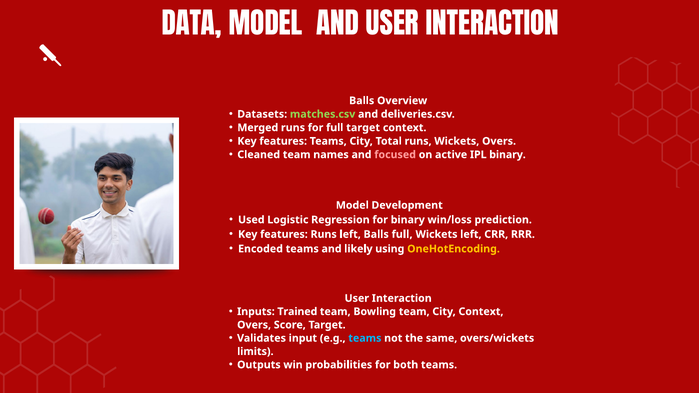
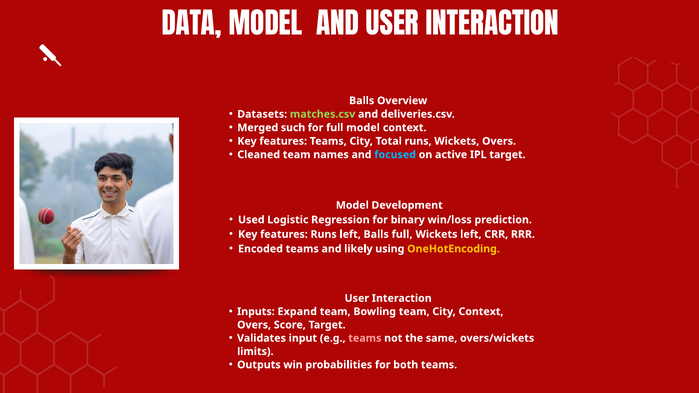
Merged runs: runs -> such
full target: target -> model
focused colour: pink -> light blue
IPL binary: binary -> target
Trained: Trained -> Expand
teams at (365, 338) colour: light blue -> pink
